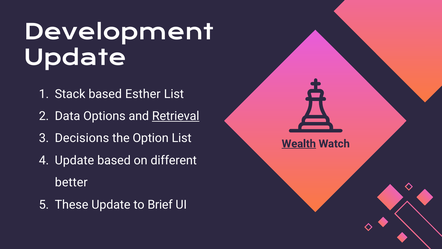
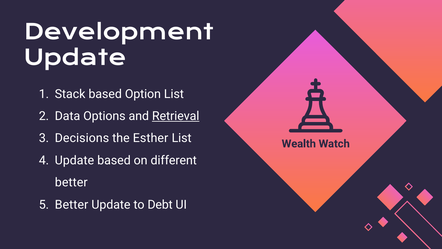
Esther: Esther -> Option
Option: Option -> Esther
Wealth underline: present -> none
These at (72, 204): These -> Better
Brief: Brief -> Debt
